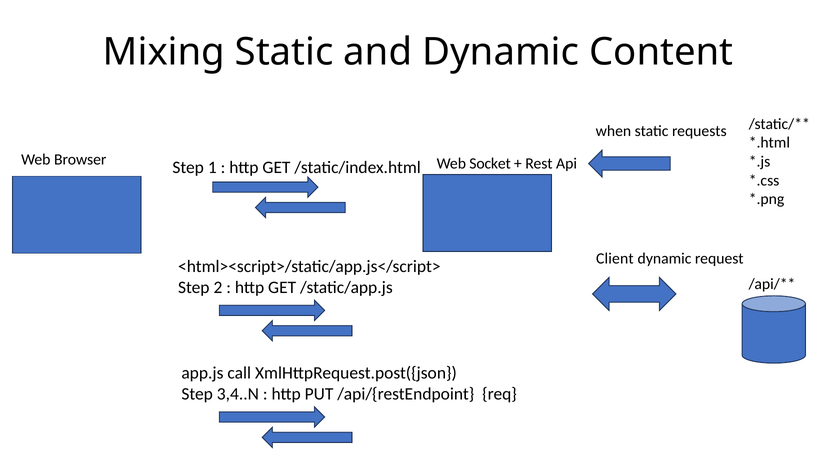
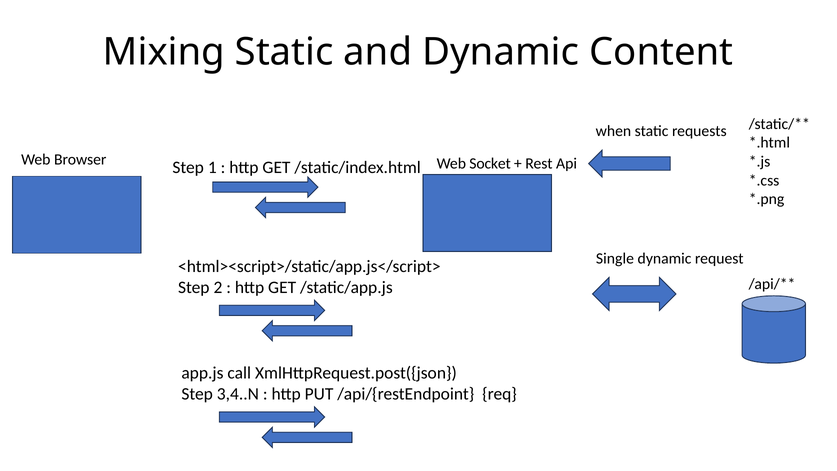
Client: Client -> Single
